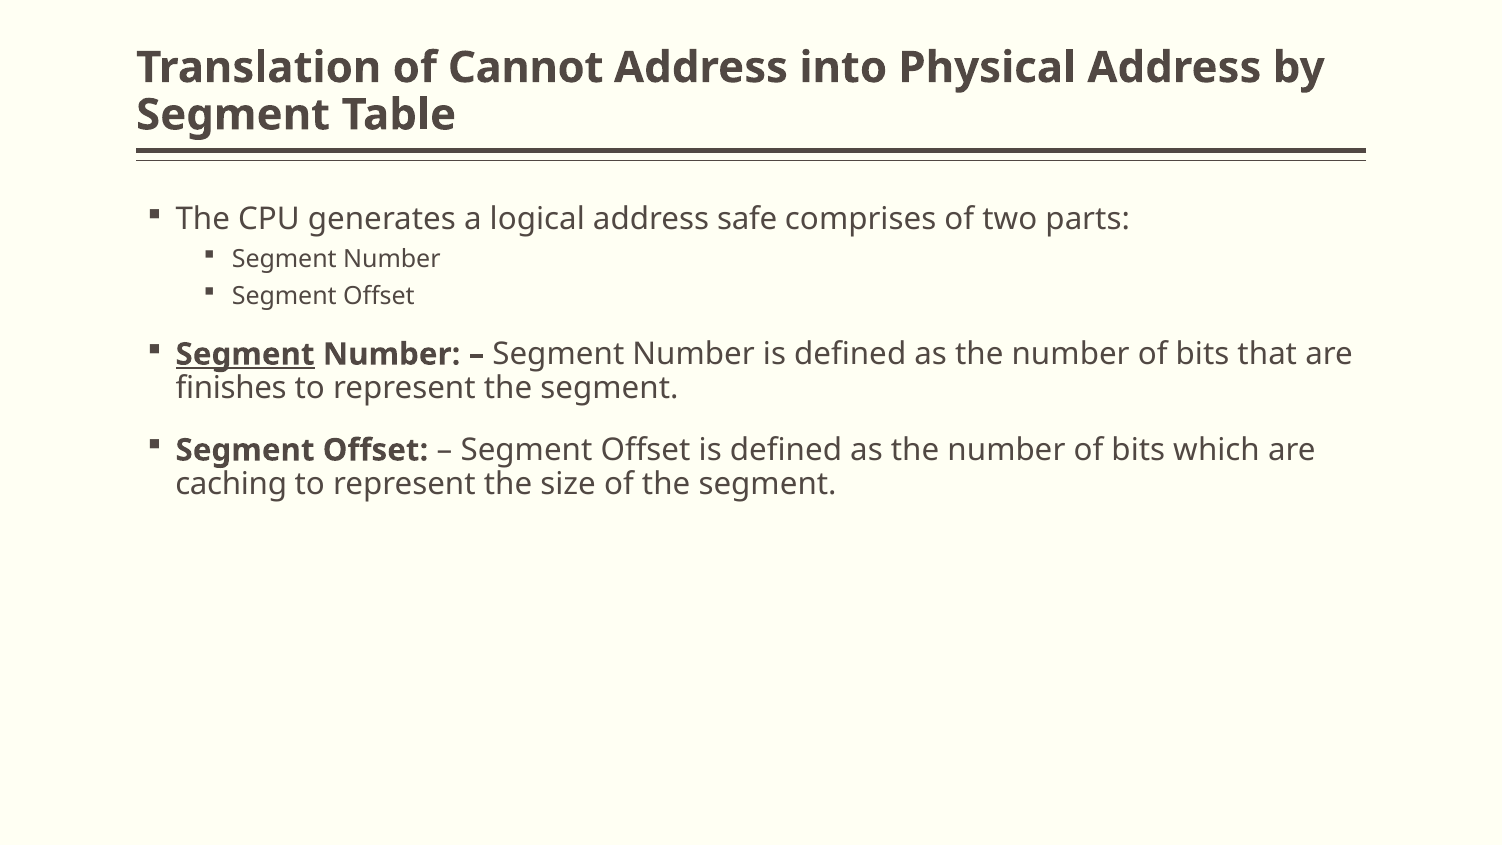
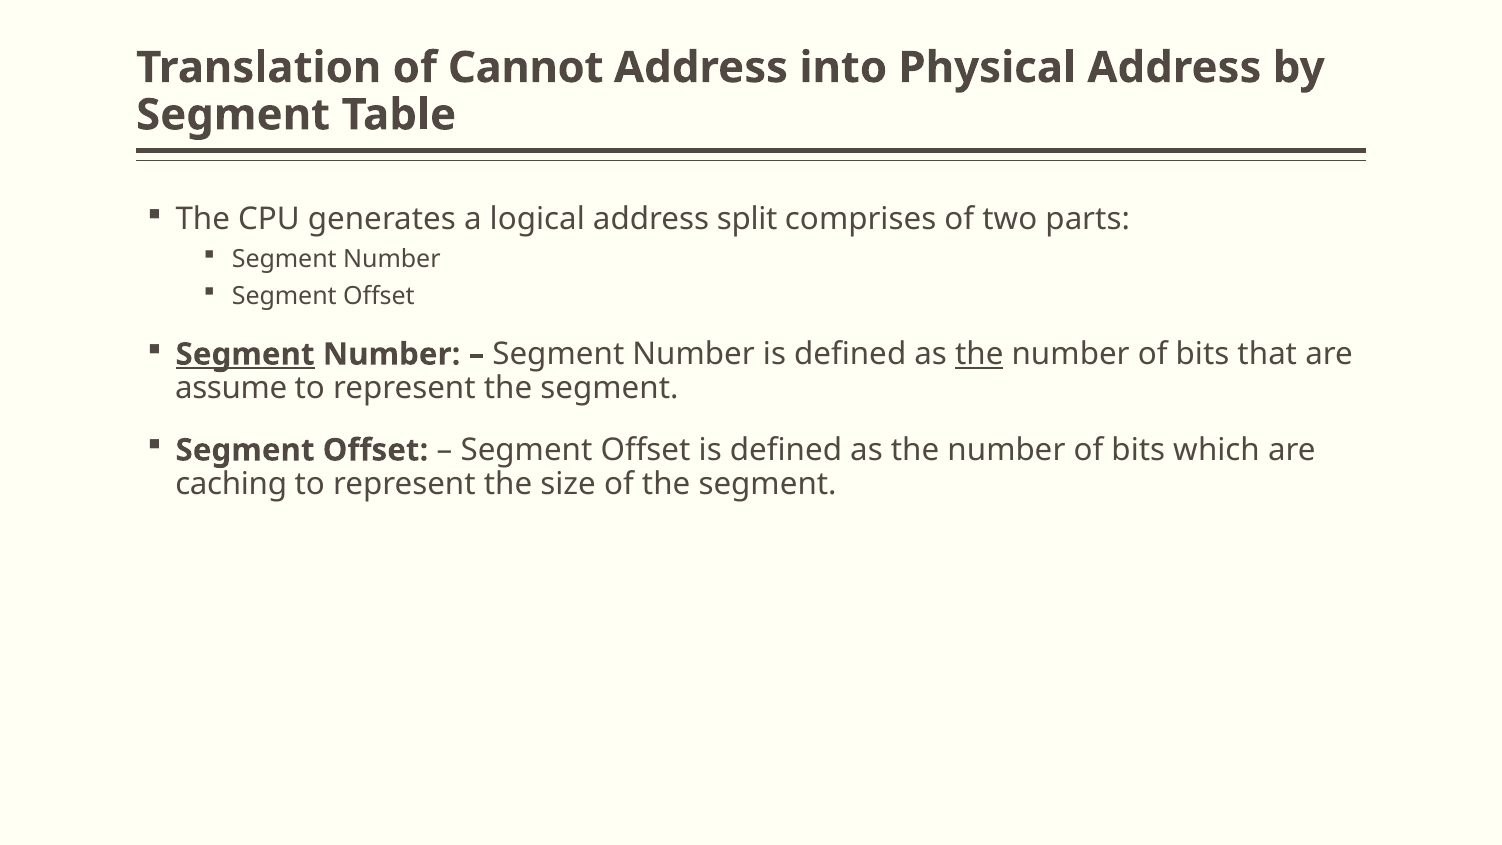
safe: safe -> split
the at (979, 354) underline: none -> present
finishes: finishes -> assume
